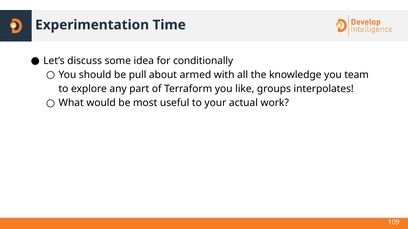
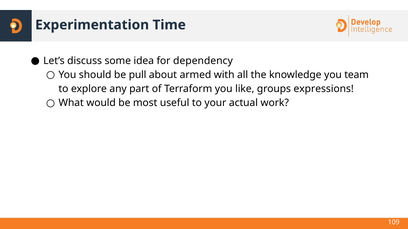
conditionally: conditionally -> dependency
interpolates: interpolates -> expressions
